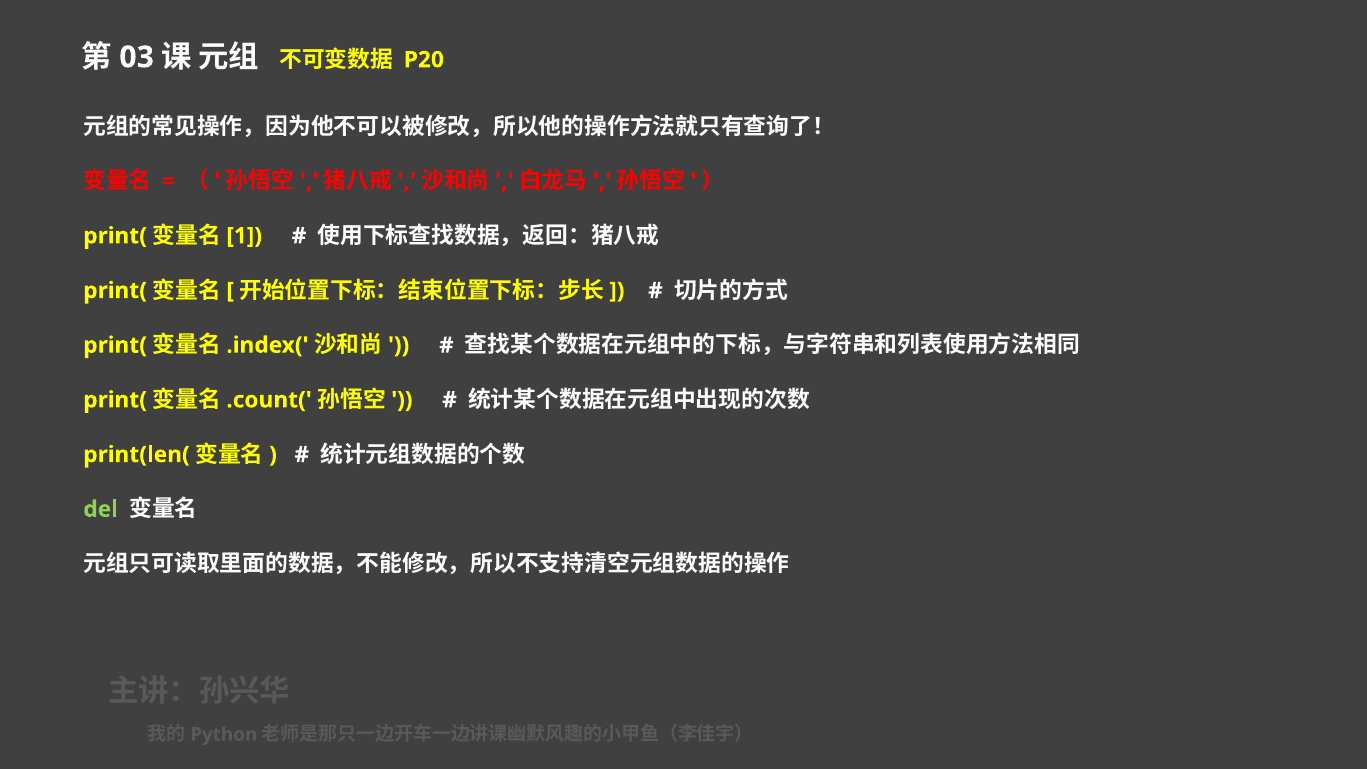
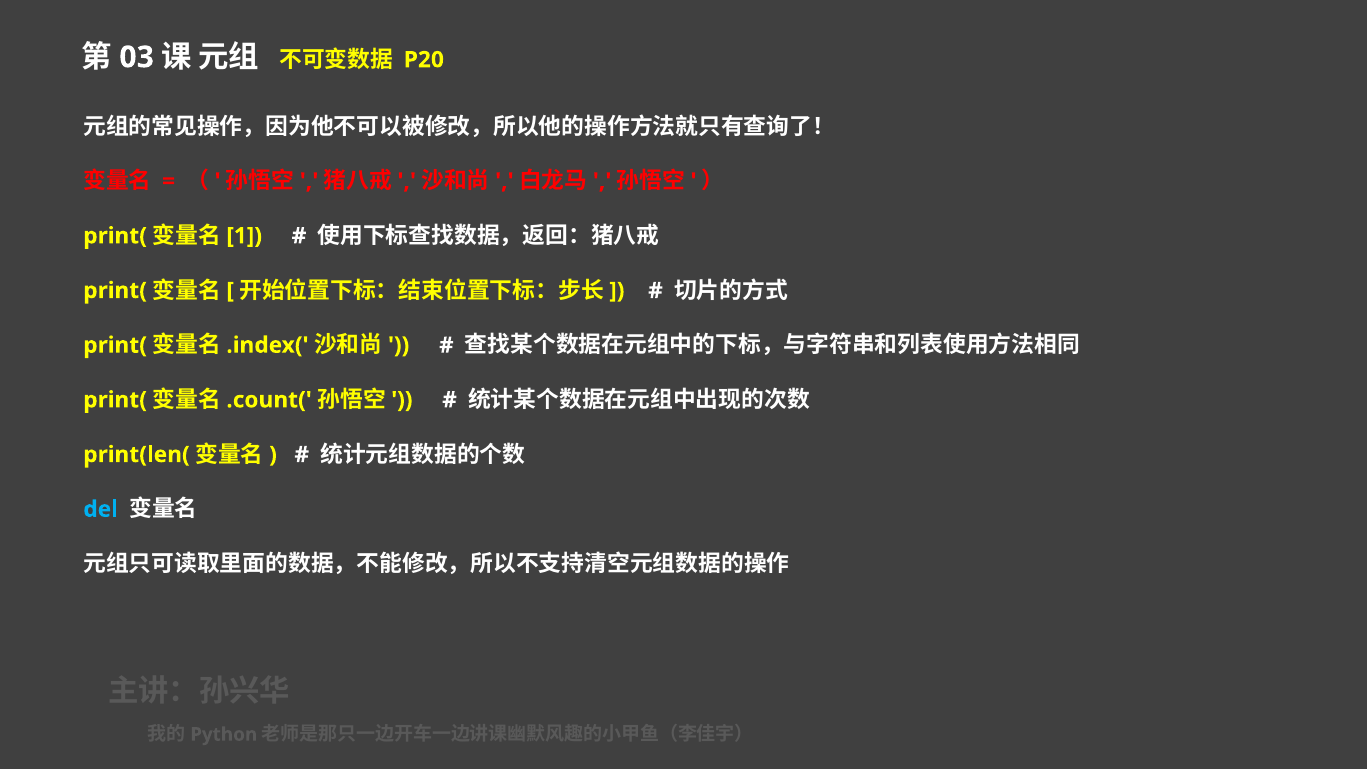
del colour: light green -> light blue
